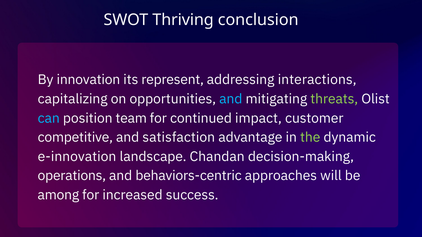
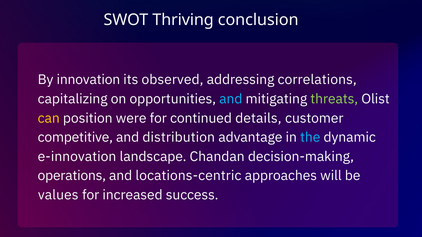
represent: represent -> observed
interactions: interactions -> correlations
can colour: light blue -> yellow
team: team -> were
impact: impact -> details
satisfaction: satisfaction -> distribution
the colour: light green -> light blue
behaviors-centric: behaviors-centric -> locations-centric
among: among -> values
